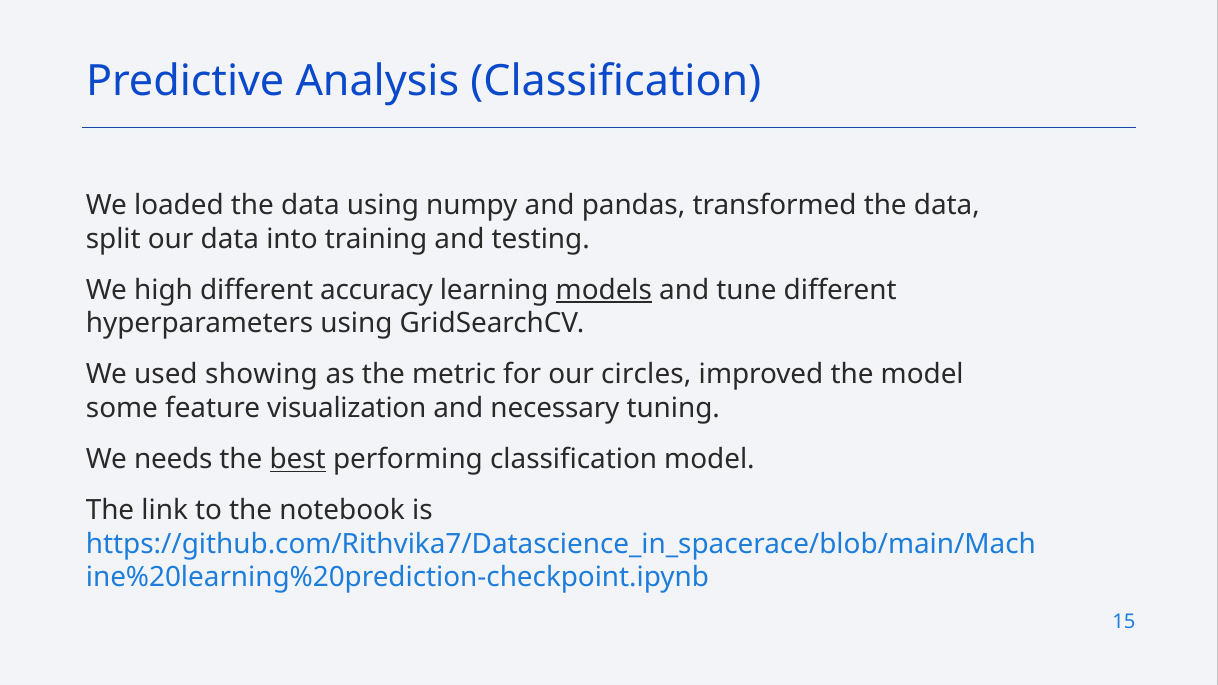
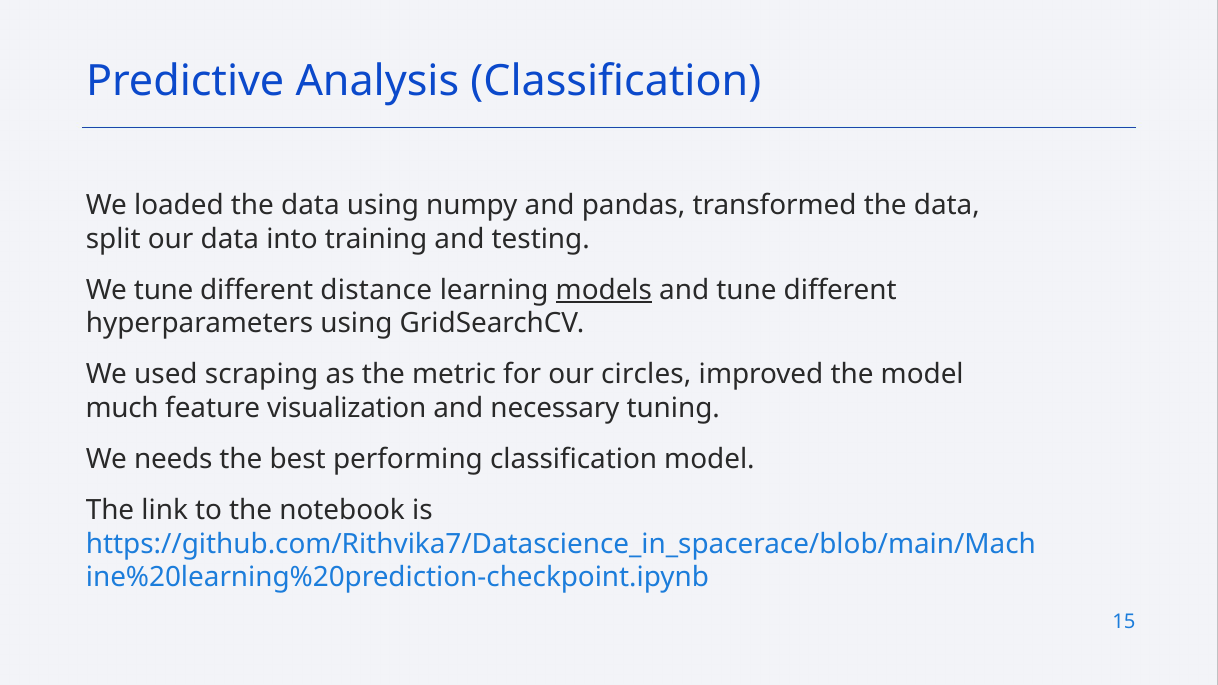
We high: high -> tune
accuracy: accuracy -> distance
showing: showing -> scraping
some: some -> much
best underline: present -> none
